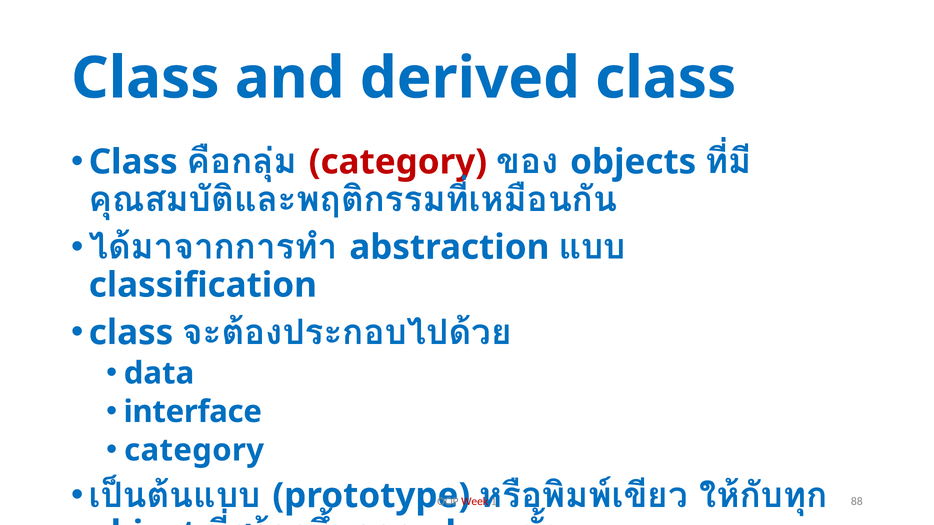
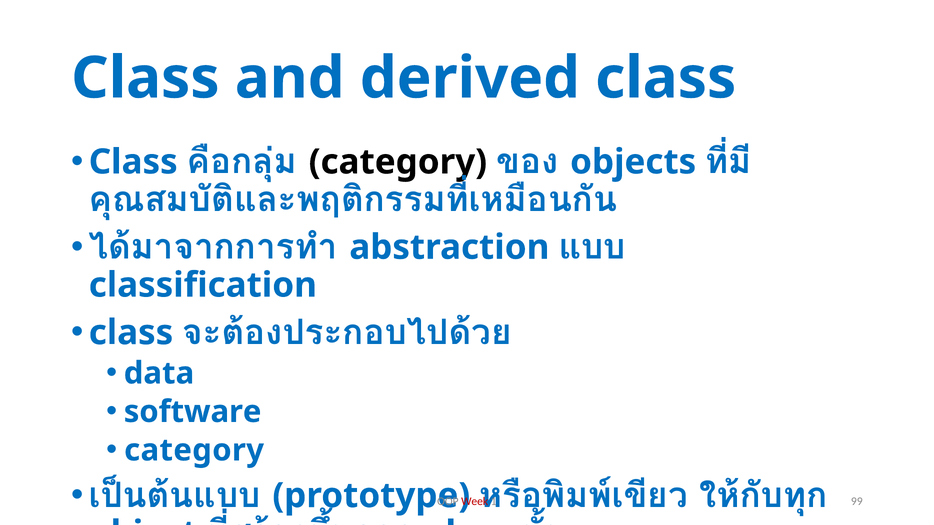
category at (398, 162) colour: red -> black
interface: interface -> software
88: 88 -> 99
